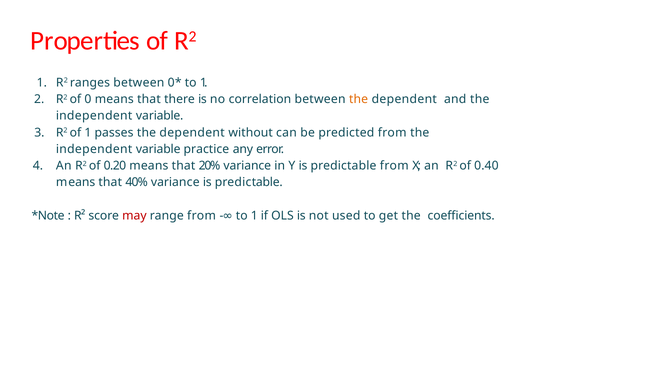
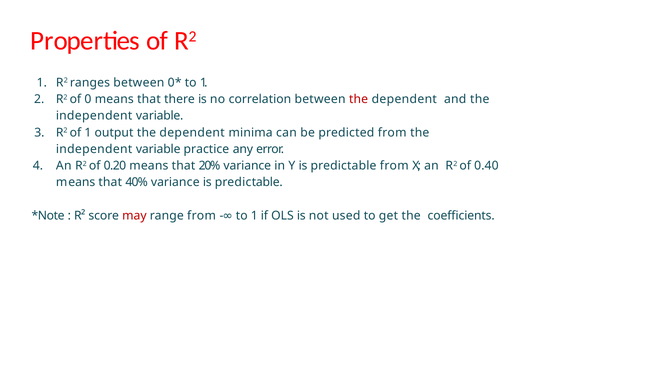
the at (359, 99) colour: orange -> red
passes: passes -> output
without: without -> minima
